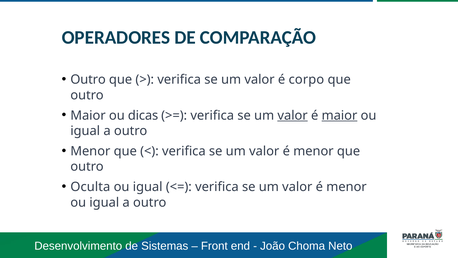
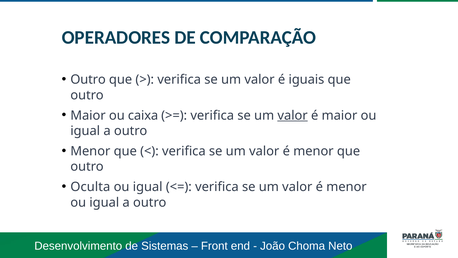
corpo: corpo -> iguais
dicas: dicas -> caixa
maior at (339, 115) underline: present -> none
